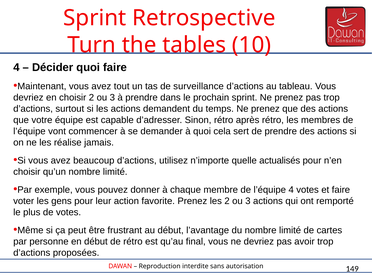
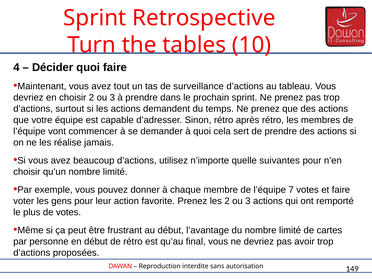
actualisés: actualisés -> suivantes
l’équipe 4: 4 -> 7
